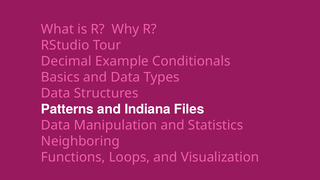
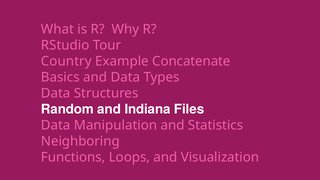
Decimal: Decimal -> Country
Conditionals: Conditionals -> Concatenate
Patterns: Patterns -> Random
